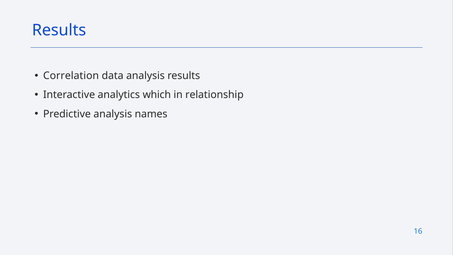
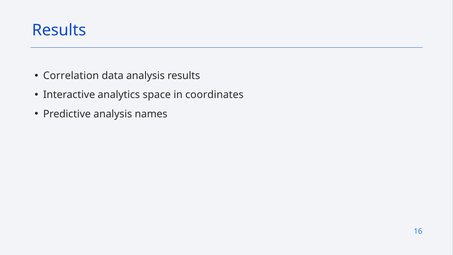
which: which -> space
relationship: relationship -> coordinates
